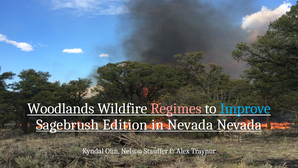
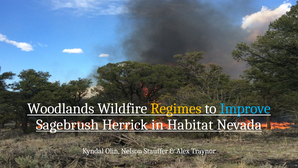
Regimes colour: pink -> yellow
Edition: Edition -> Herrick
in Nevada: Nevada -> Habitat
